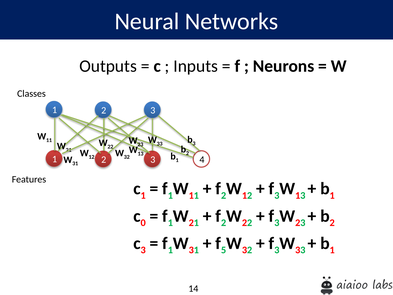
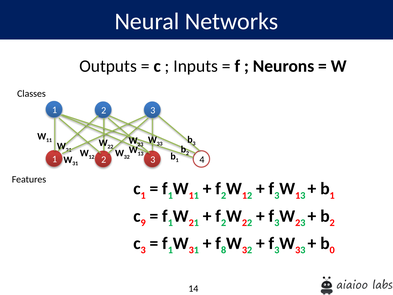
0: 0 -> 9
5: 5 -> 8
1 at (332, 250): 1 -> 0
